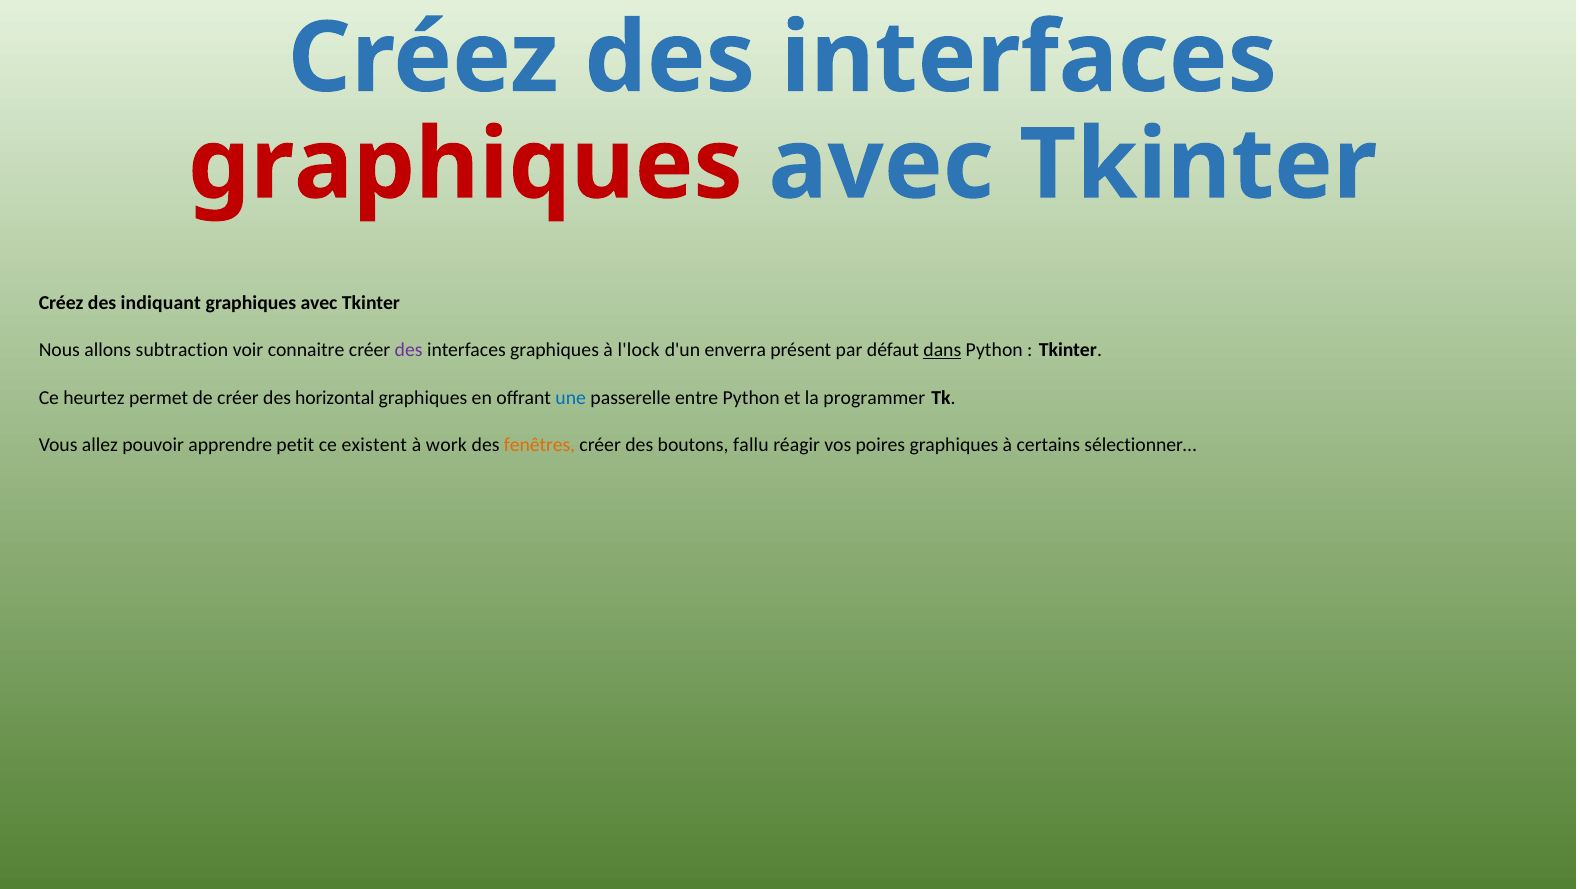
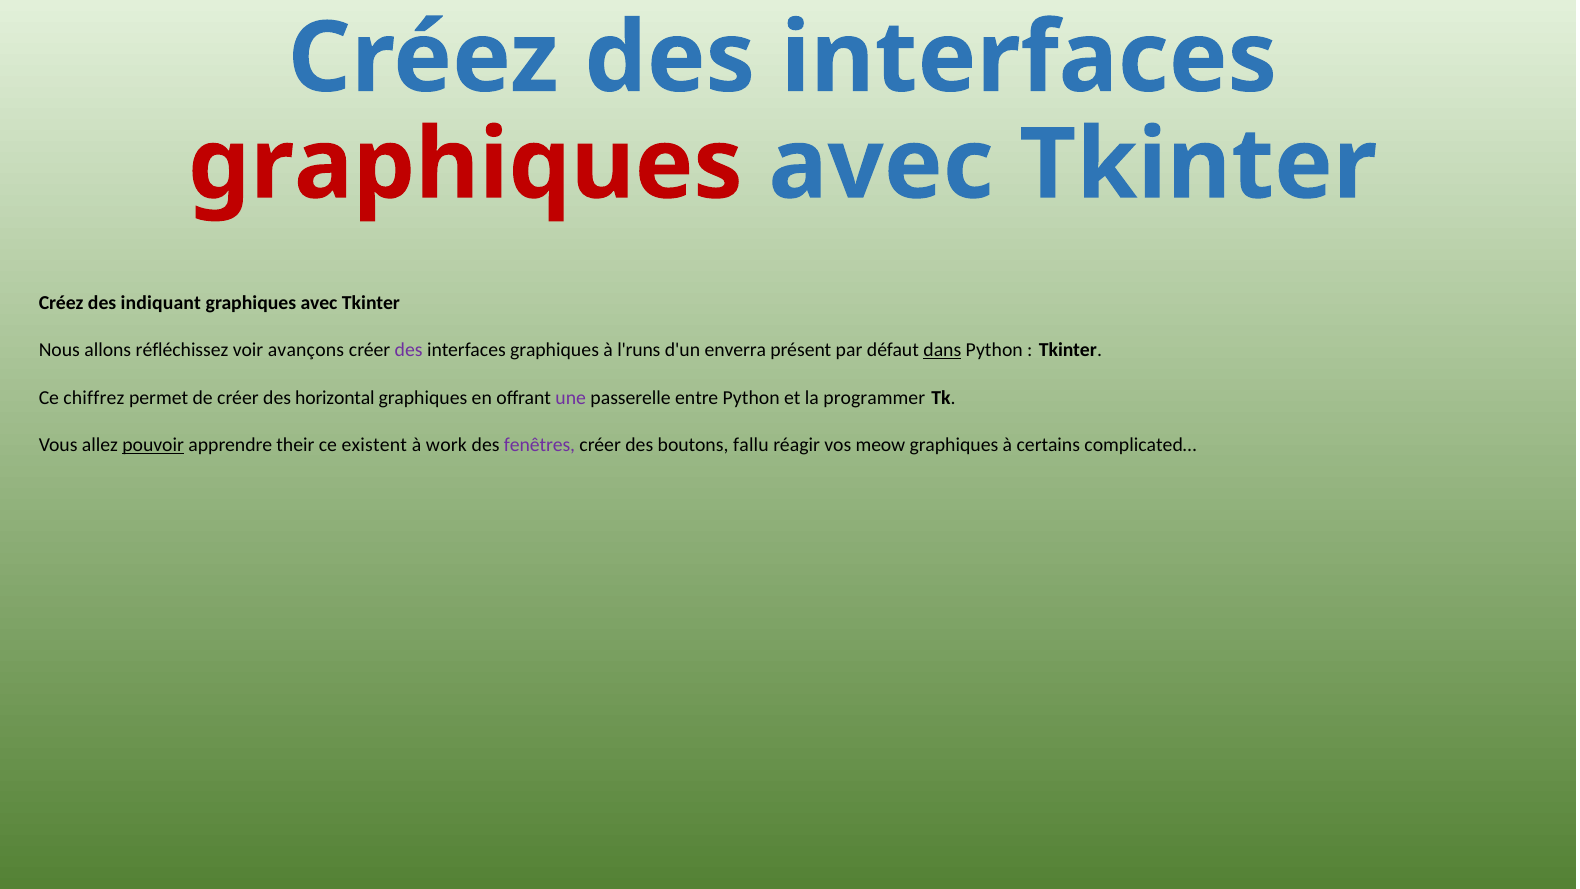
subtraction: subtraction -> réfléchissez
connaitre: connaitre -> avançons
l'lock: l'lock -> l'runs
heurtez: heurtez -> chiffrez
une colour: blue -> purple
pouvoir underline: none -> present
petit: petit -> their
fenêtres colour: orange -> purple
poires: poires -> meow
sélectionner…: sélectionner… -> complicated…
